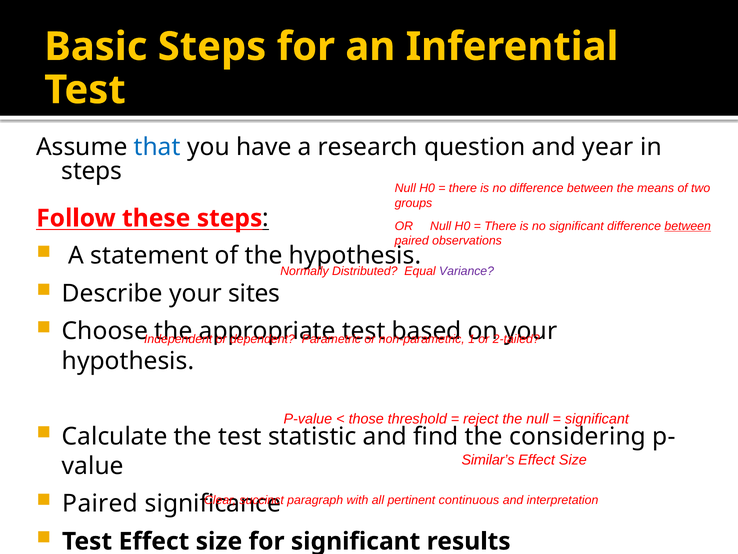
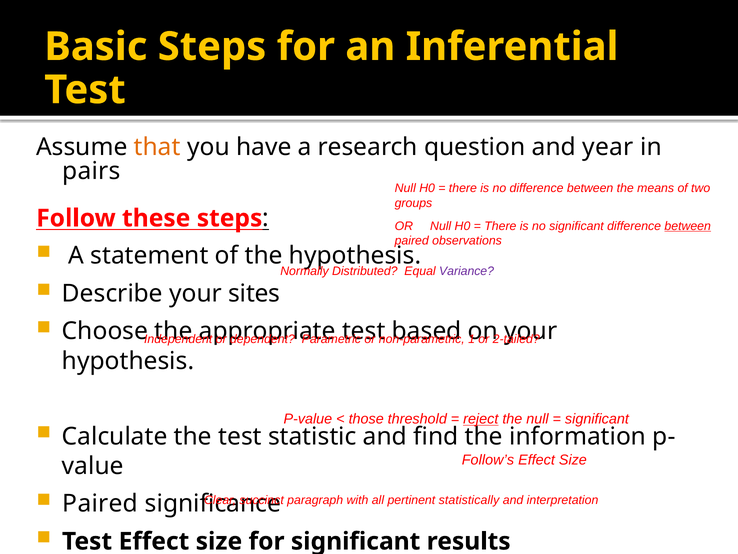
that colour: blue -> orange
steps at (92, 171): steps -> pairs
reject underline: none -> present
considering: considering -> information
Similar’s: Similar’s -> Follow’s
continuous: continuous -> statistically
